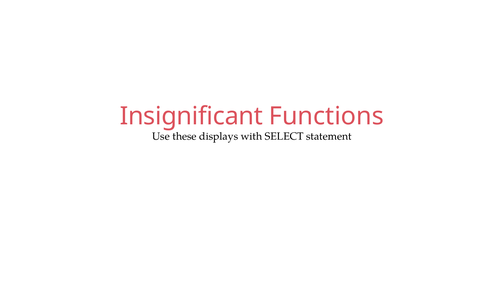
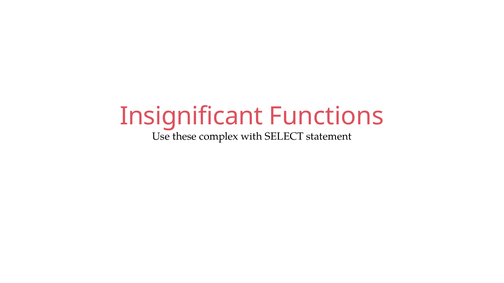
displays: displays -> complex
